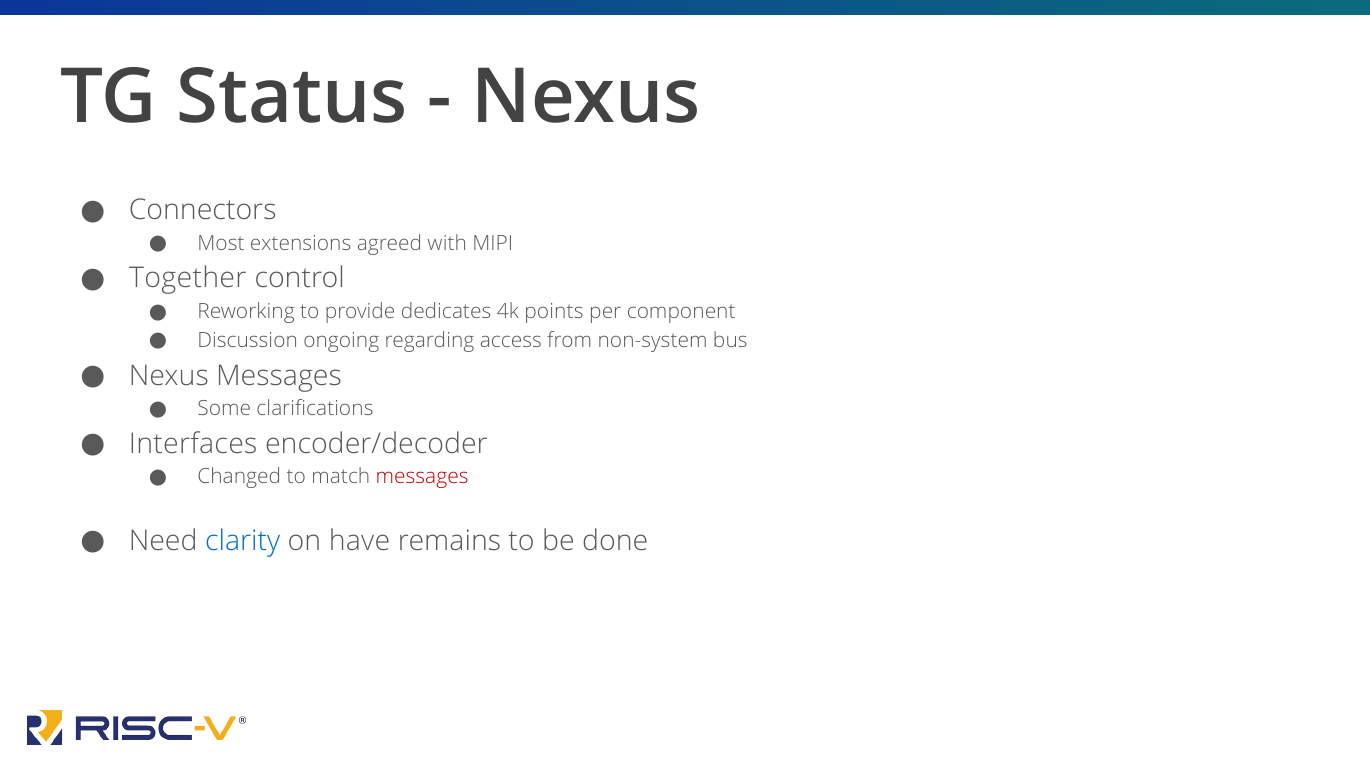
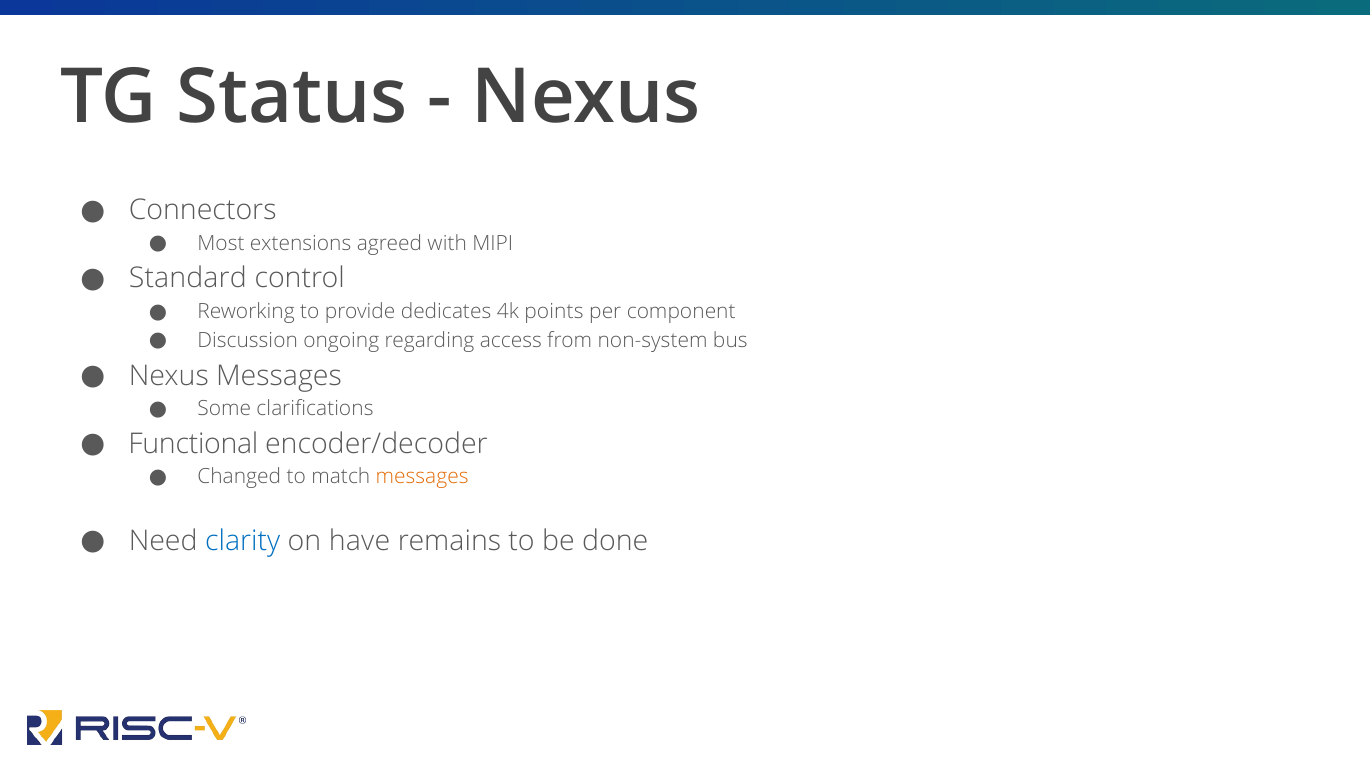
Together: Together -> Standard
Interfaces: Interfaces -> Functional
messages at (422, 477) colour: red -> orange
